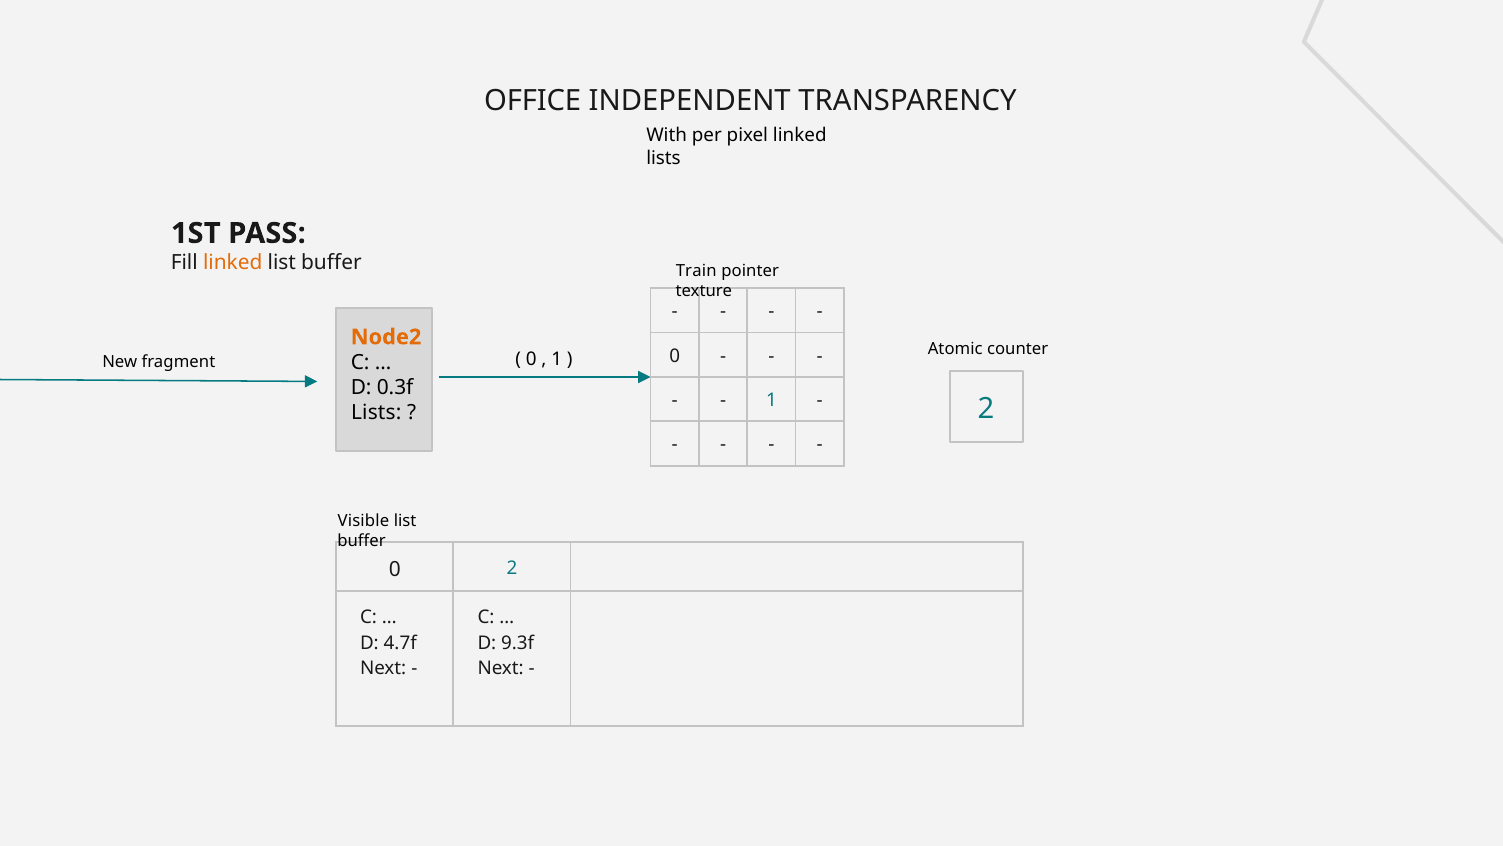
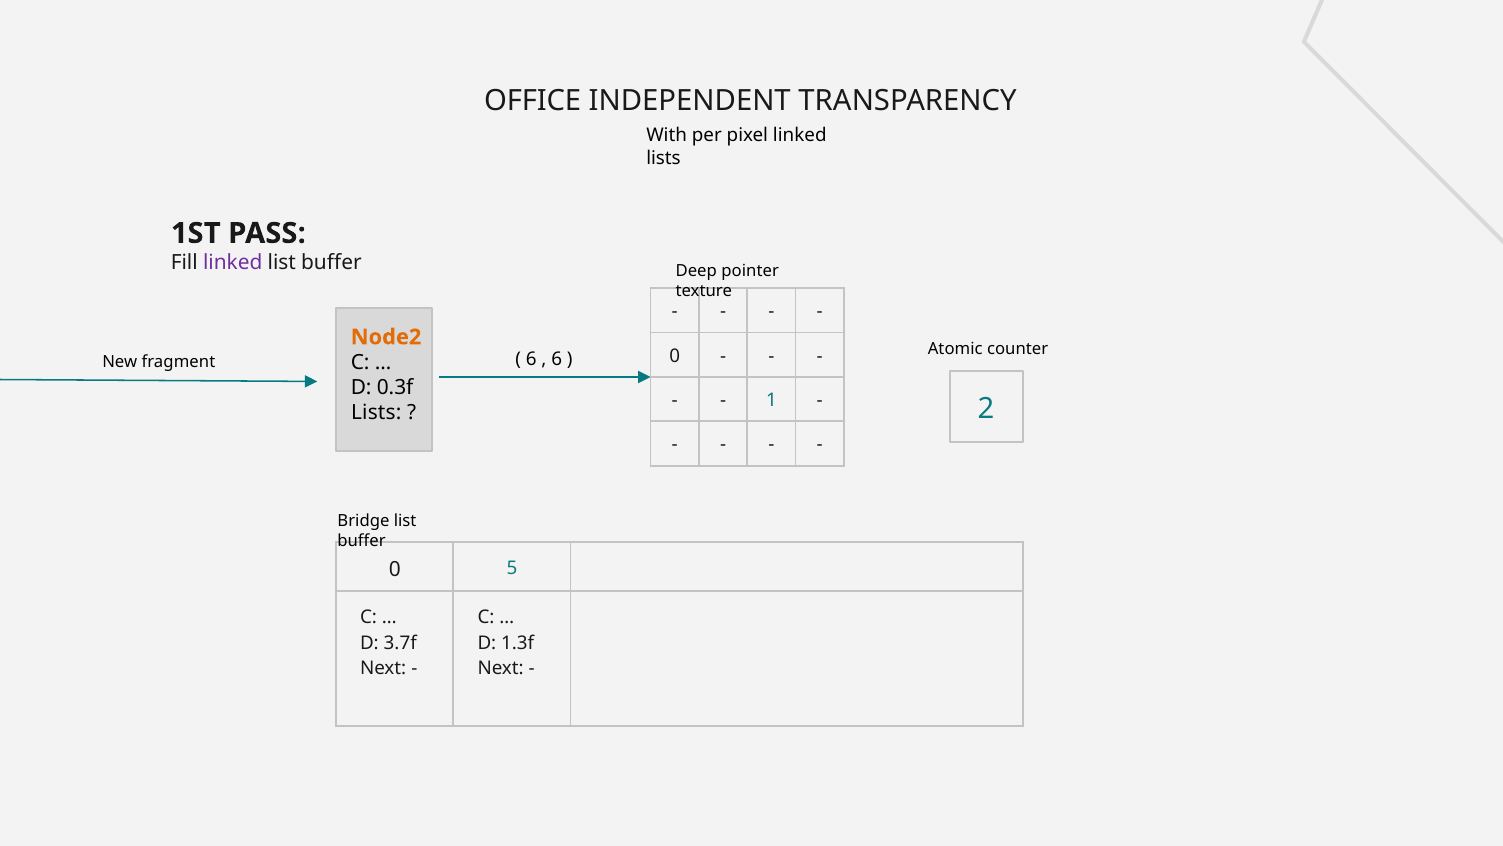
linked at (233, 263) colour: orange -> purple
Train: Train -> Deep
0 at (531, 359): 0 -> 6
1 at (557, 359): 1 -> 6
Visible: Visible -> Bridge
0 2: 2 -> 5
4.7f: 4.7f -> 3.7f
9.3f: 9.3f -> 1.3f
